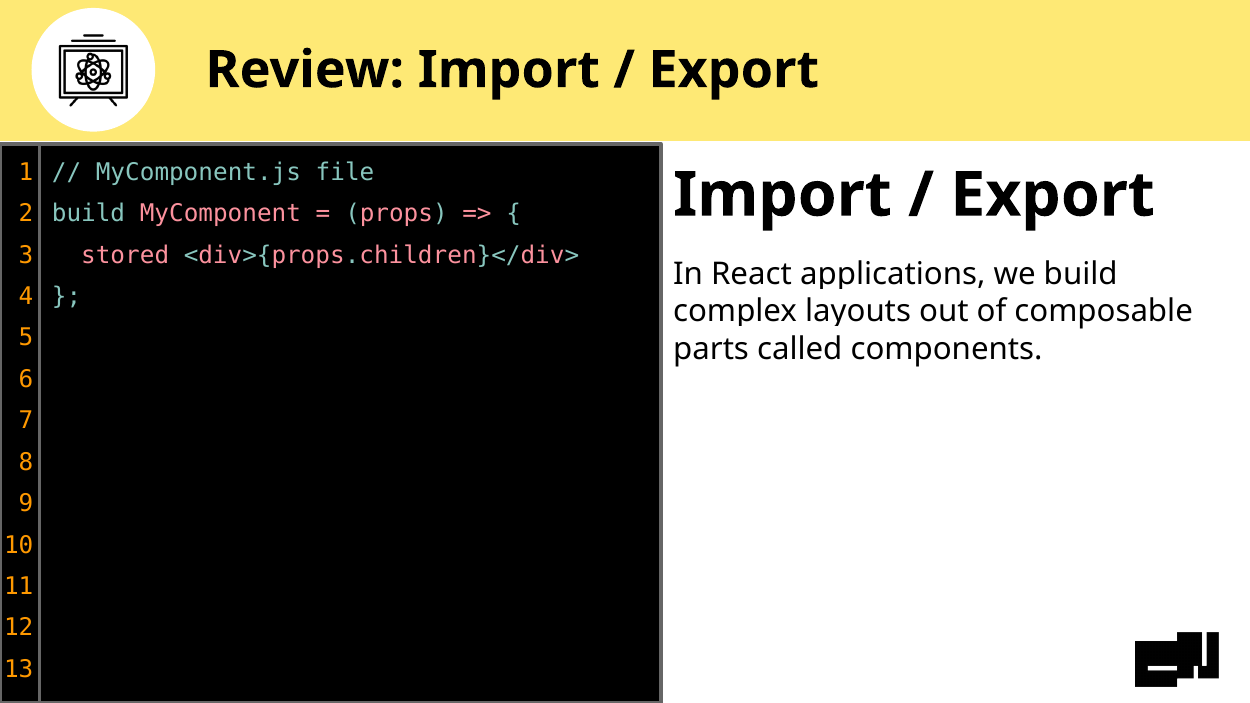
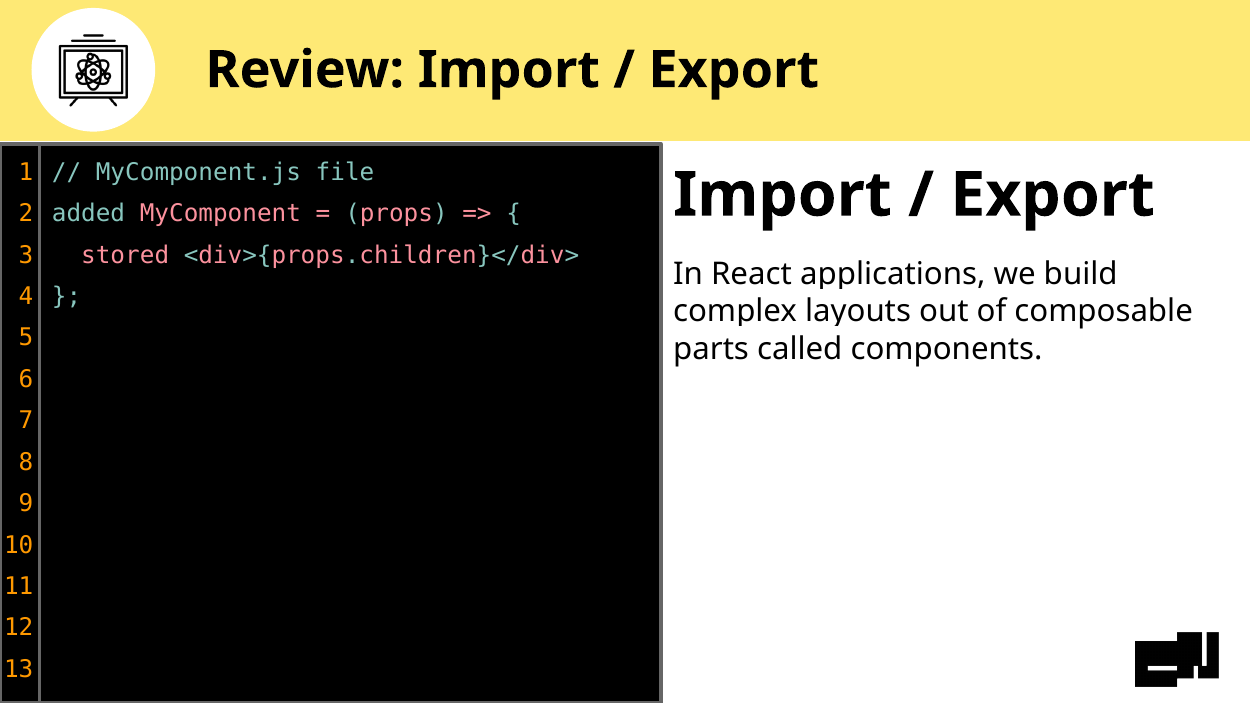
build at (89, 214): build -> added
